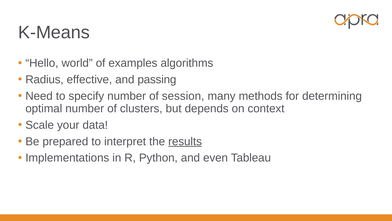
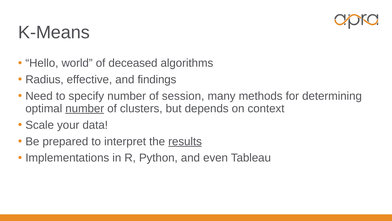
examples: examples -> deceased
passing: passing -> findings
number at (85, 108) underline: none -> present
